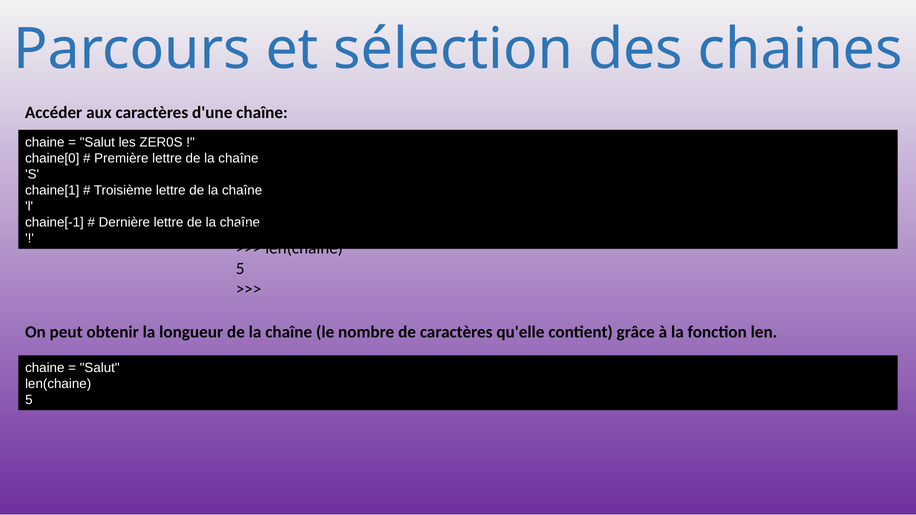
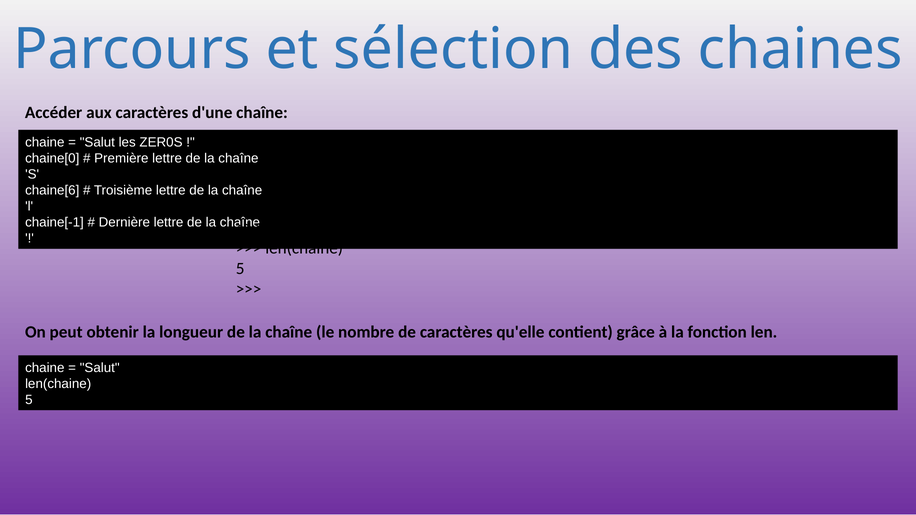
chaine[1: chaine[1 -> chaine[6
